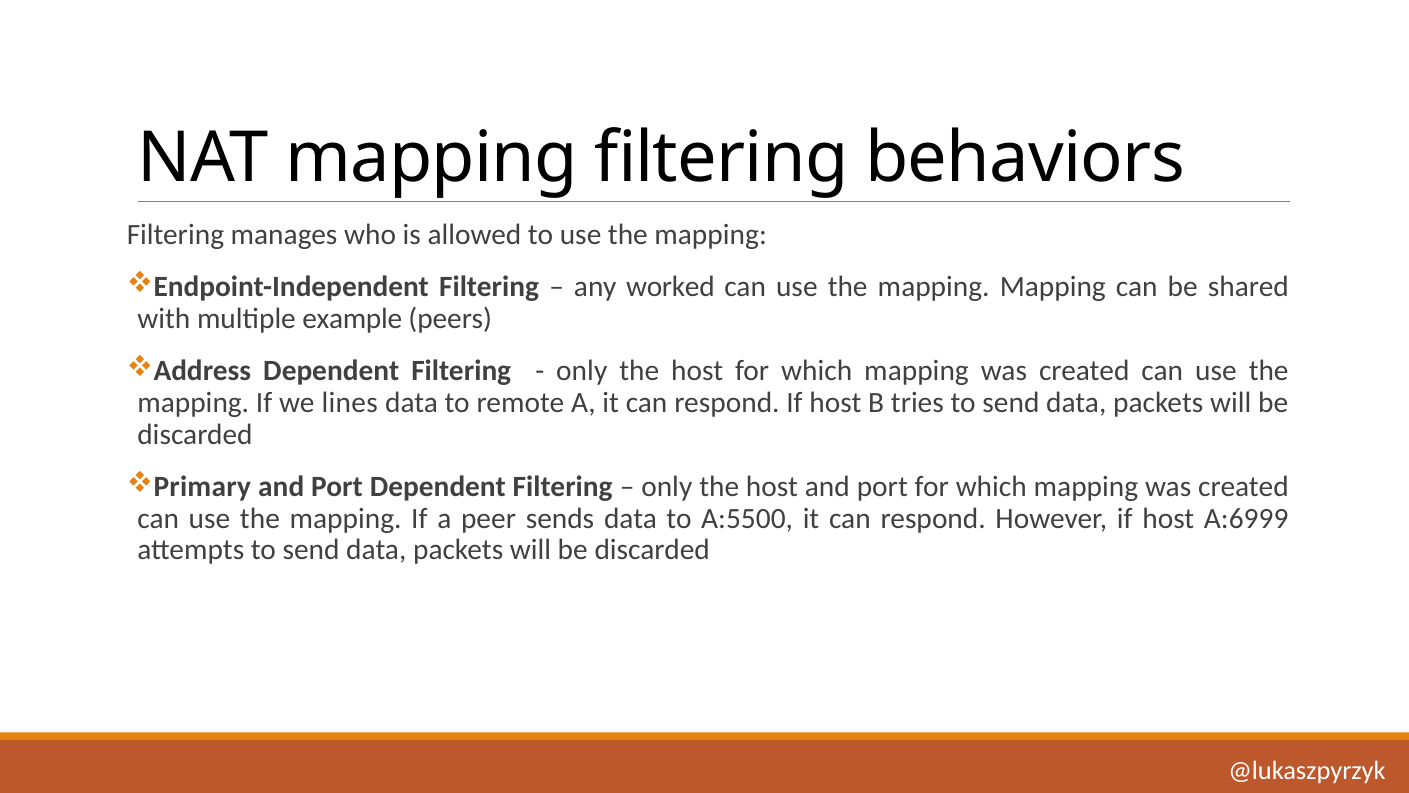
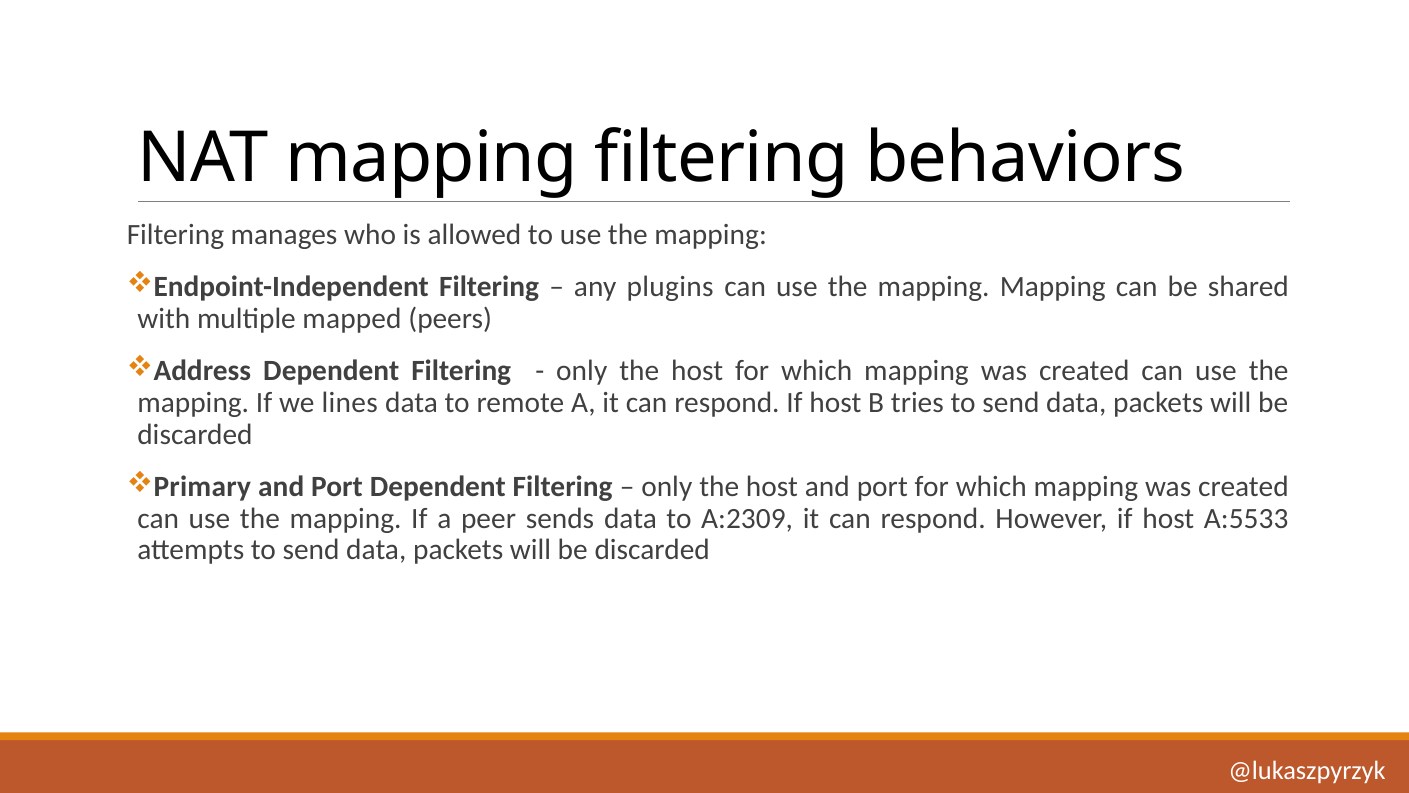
worked: worked -> plugins
example: example -> mapped
A:5500: A:5500 -> A:2309
A:6999: A:6999 -> A:5533
